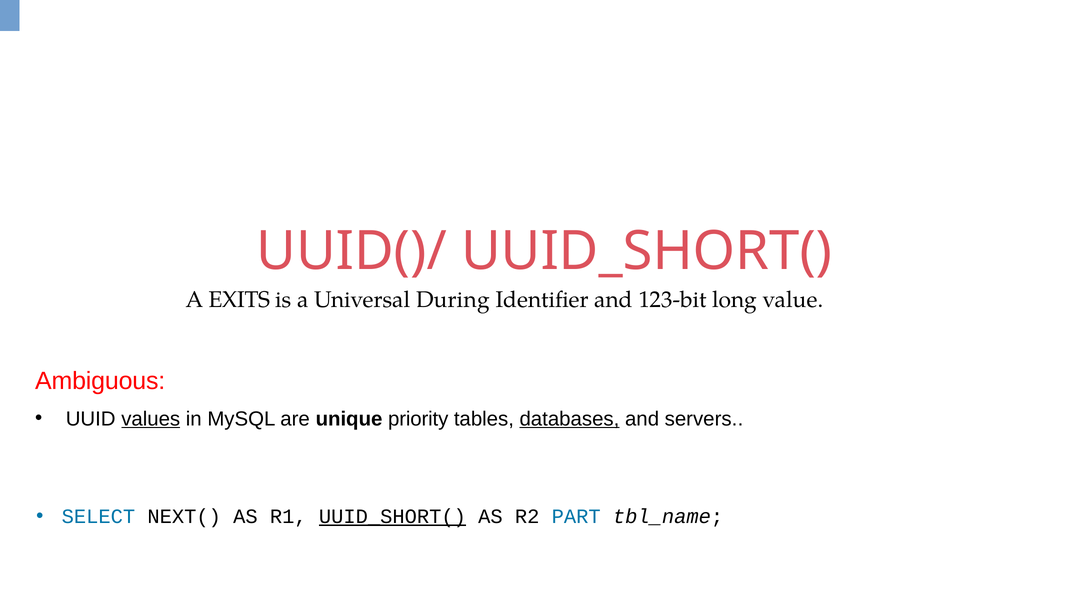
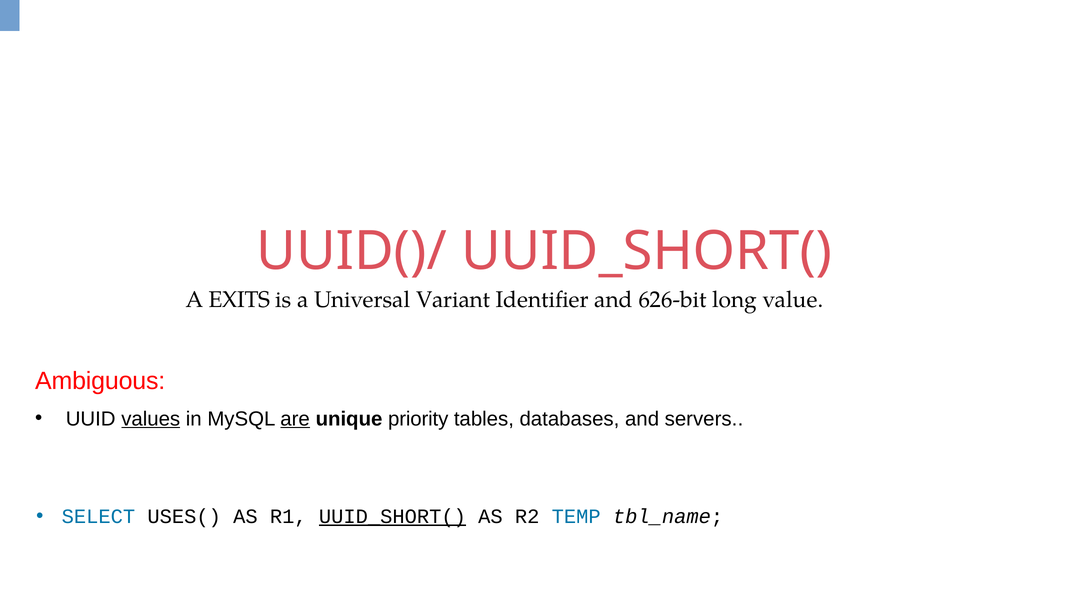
During: During -> Variant
123-bit: 123-bit -> 626-bit
are underline: none -> present
databases underline: present -> none
NEXT(: NEXT( -> USES(
PART: PART -> TEMP
